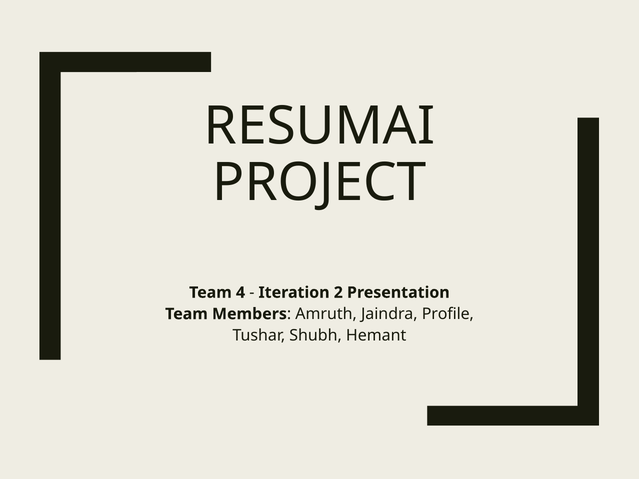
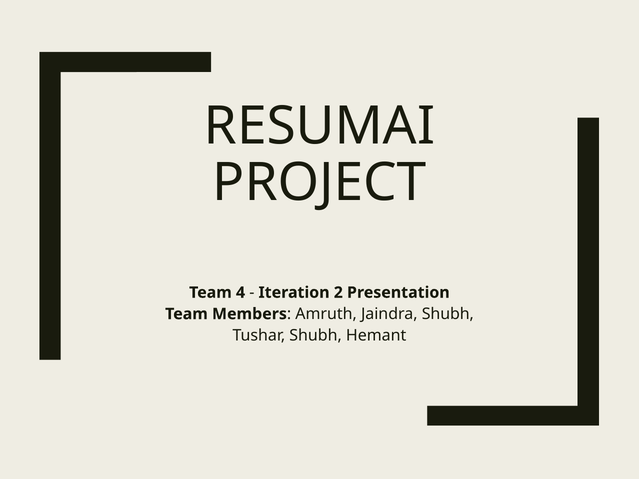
Jaindra Profile: Profile -> Shubh
